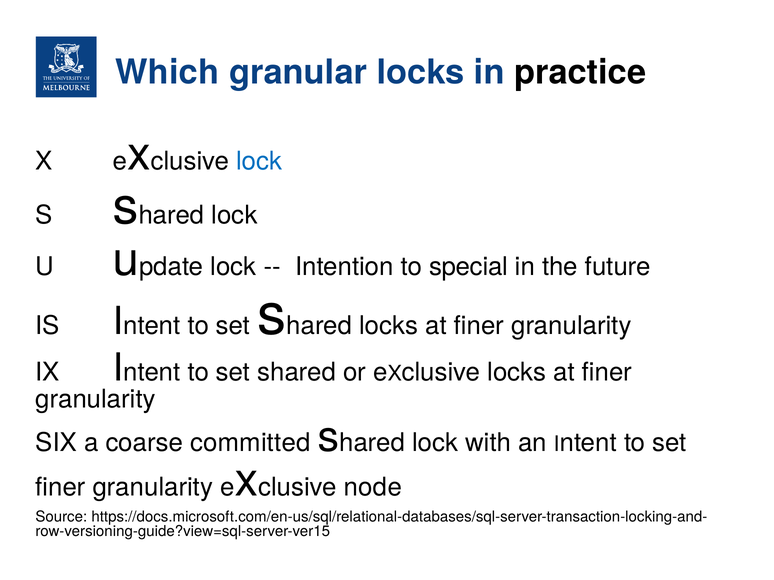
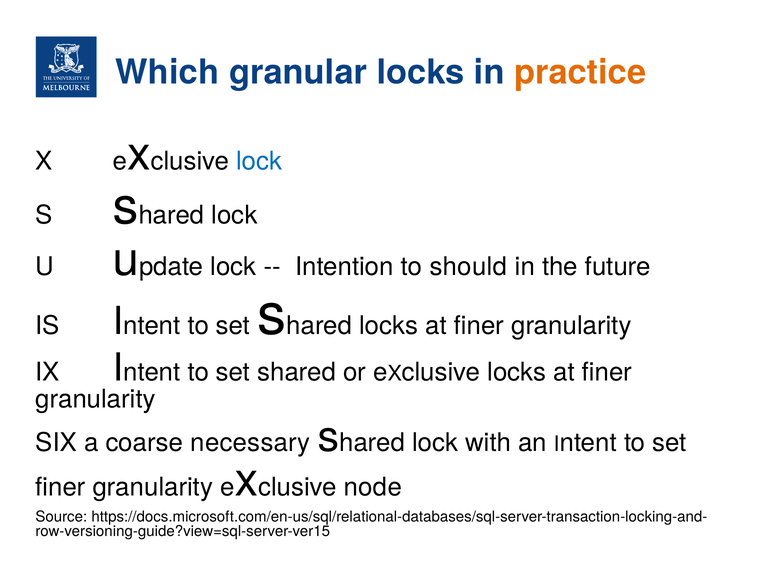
practice colour: black -> orange
special: special -> should
committed: committed -> necessary
